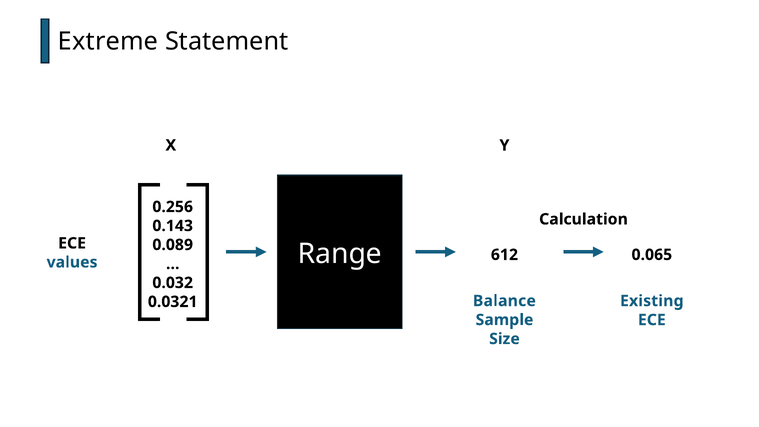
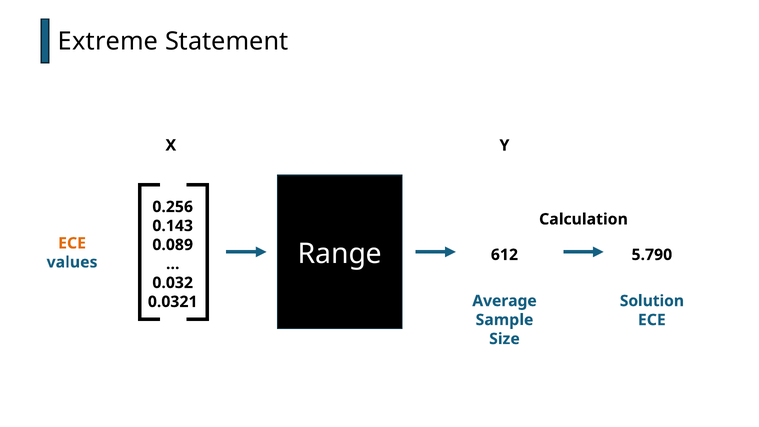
ECE at (72, 243) colour: black -> orange
0.065: 0.065 -> 5.790
Balance: Balance -> Average
Existing: Existing -> Solution
